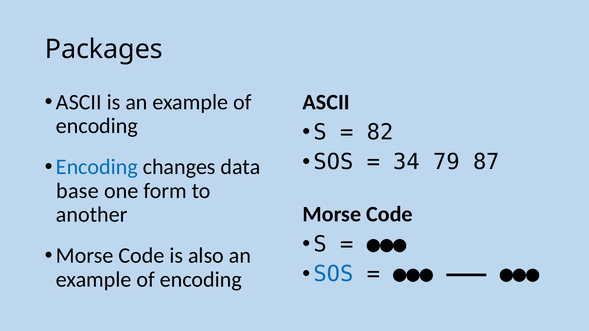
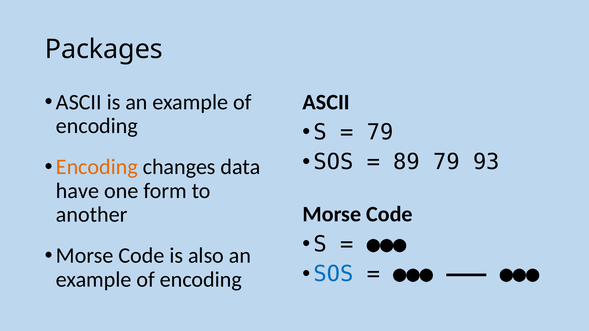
82 at (380, 132): 82 -> 79
34: 34 -> 89
87: 87 -> 93
Encoding at (97, 167) colour: blue -> orange
base: base -> have
